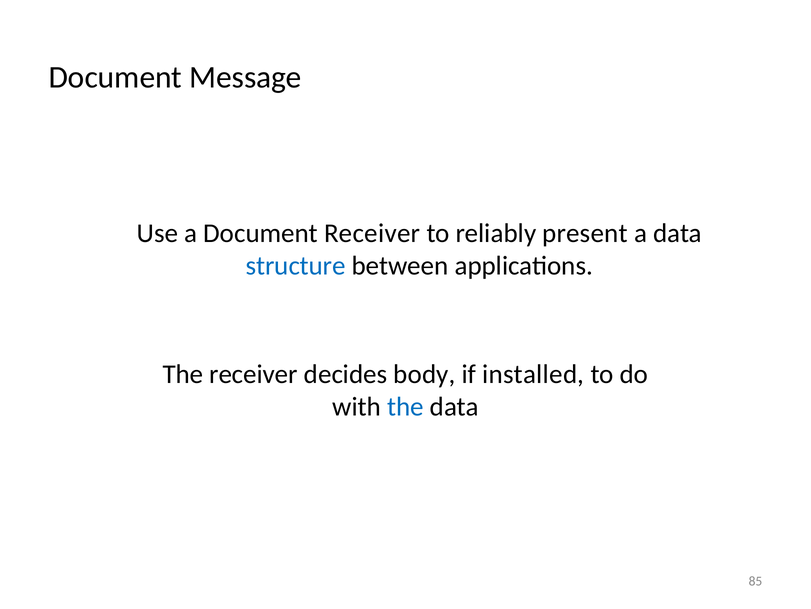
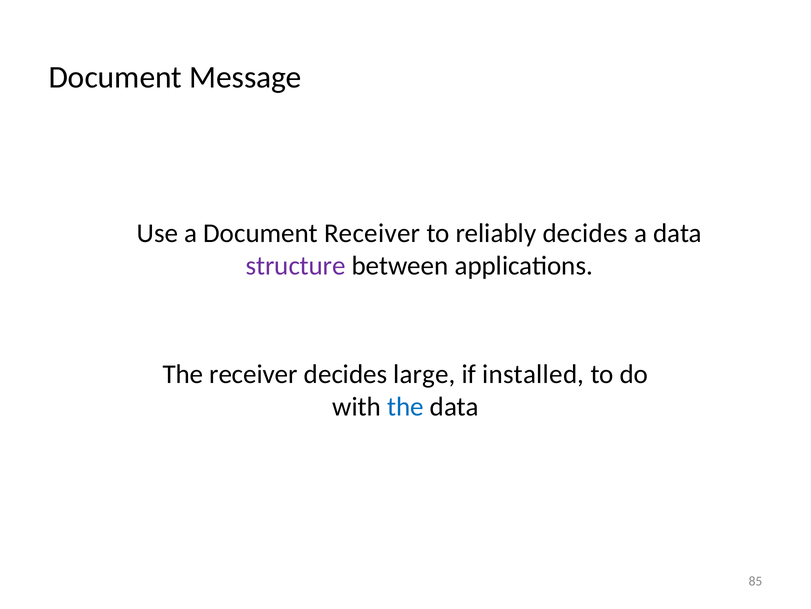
reliably present: present -> decides
structure colour: blue -> purple
body: body -> large
